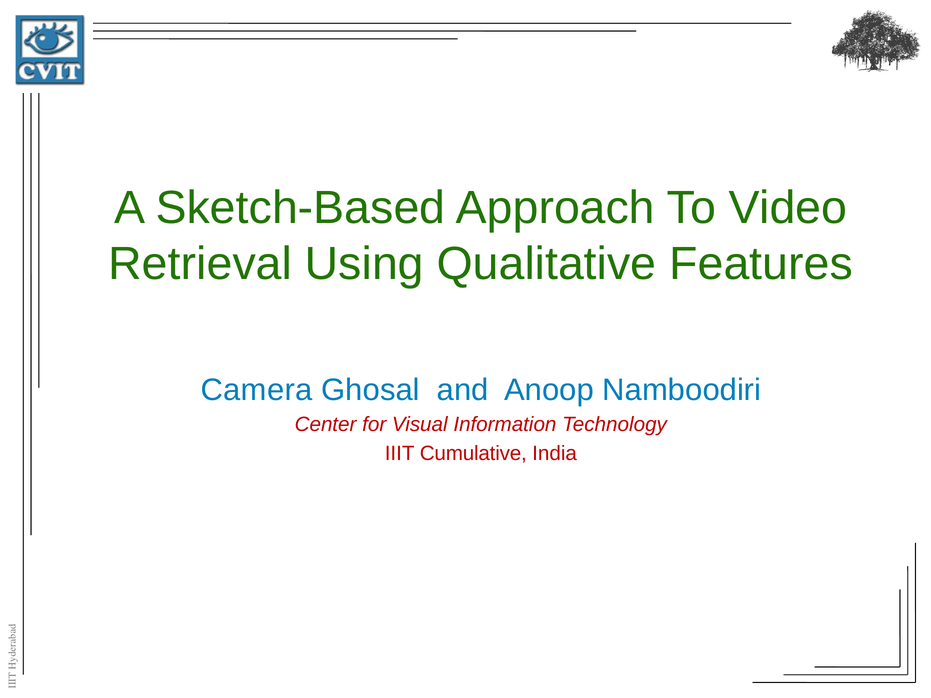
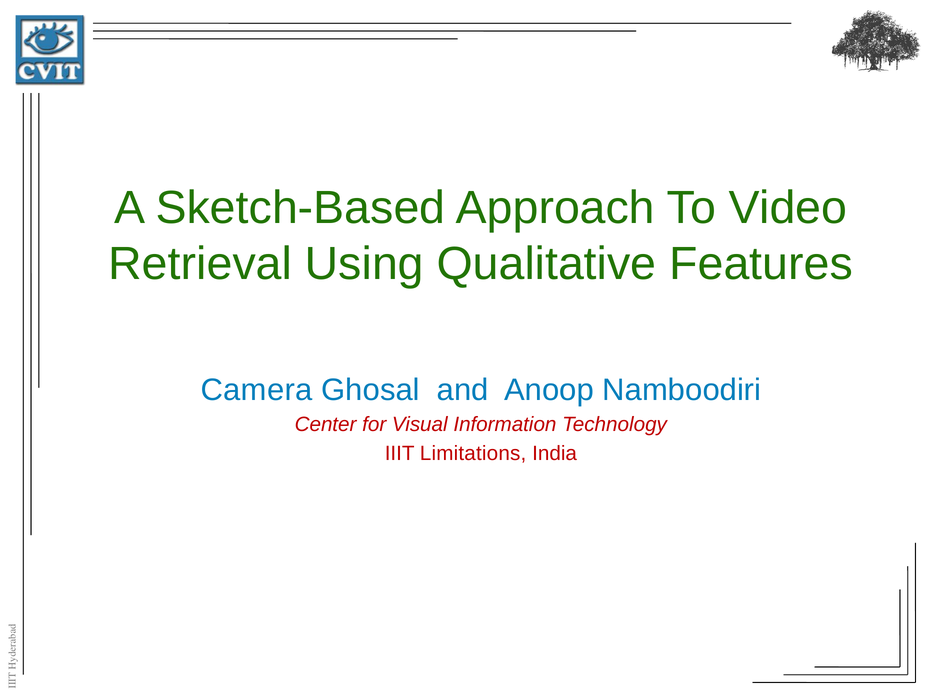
Cumulative: Cumulative -> Limitations
